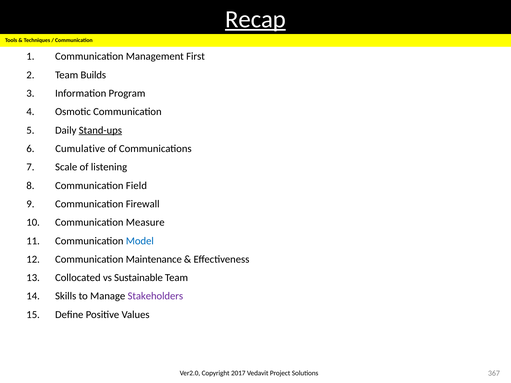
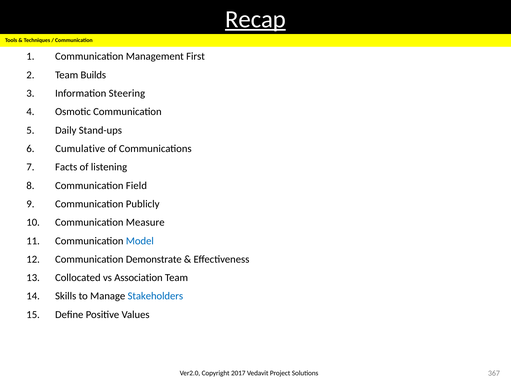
Program: Program -> Steering
Stand-ups underline: present -> none
Scale: Scale -> Facts
Firewall: Firewall -> Publicly
Maintenance: Maintenance -> Demonstrate
Sustainable: Sustainable -> Association
Stakeholders colour: purple -> blue
